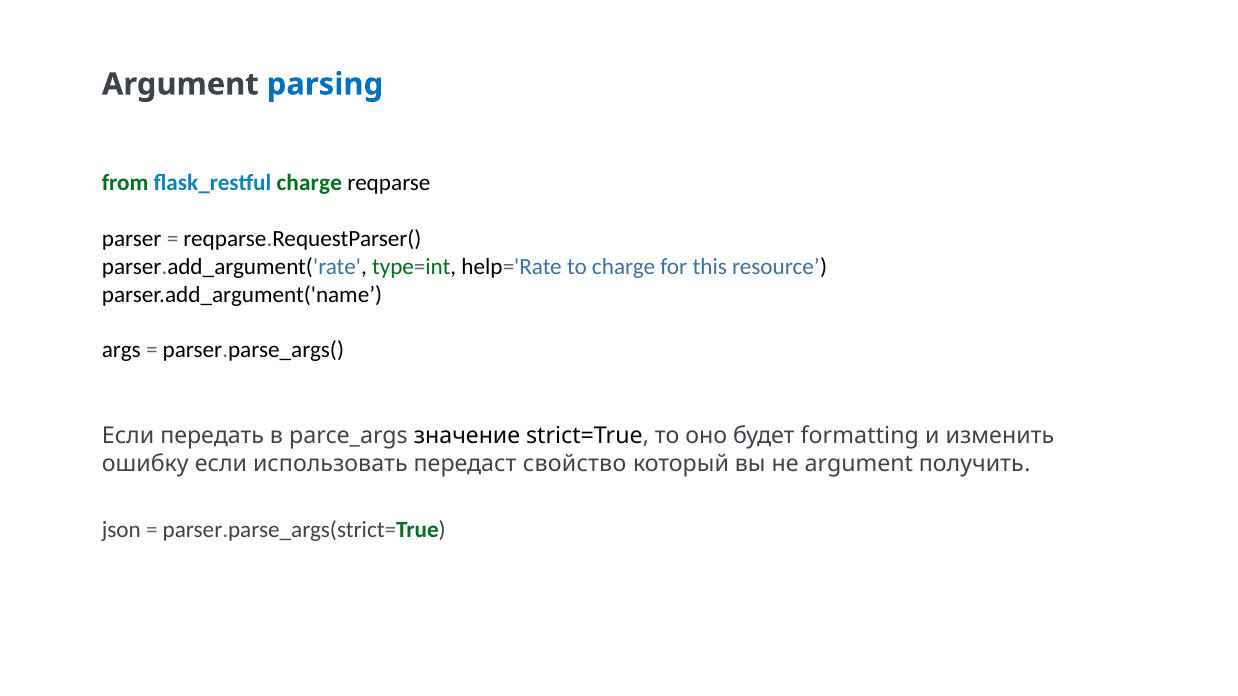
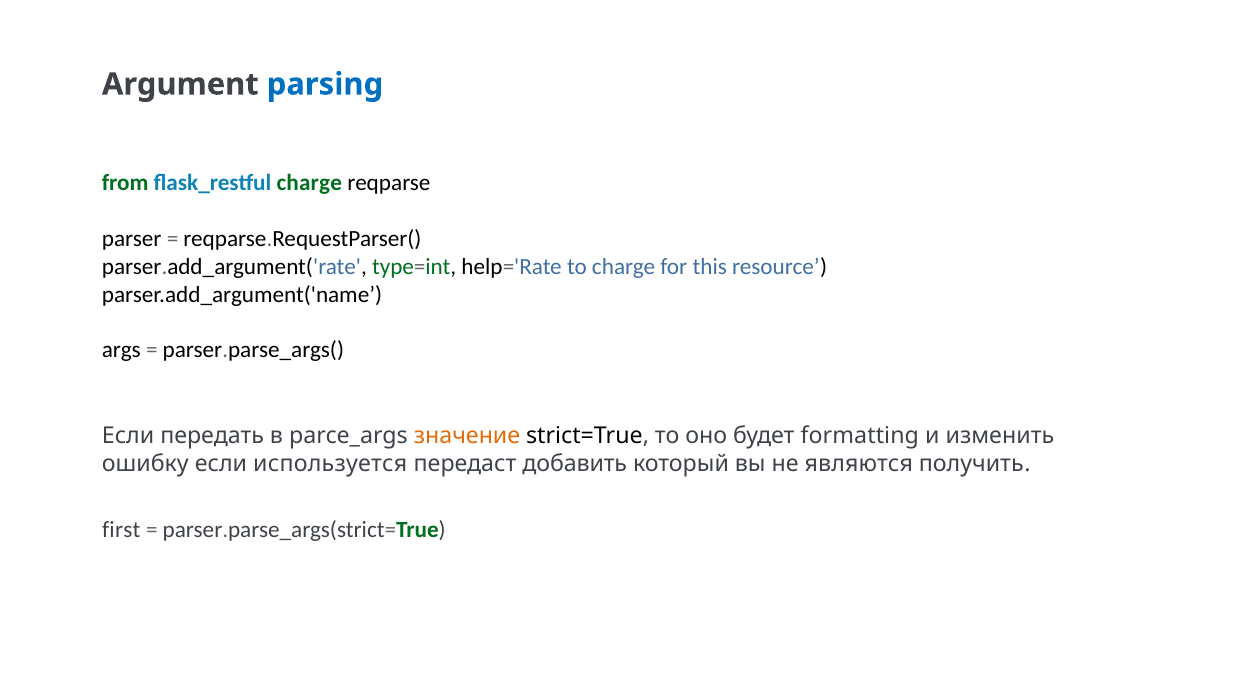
значение colour: black -> orange
использовать: использовать -> используется
свойство: свойство -> добавить
не argument: argument -> являются
json: json -> first
